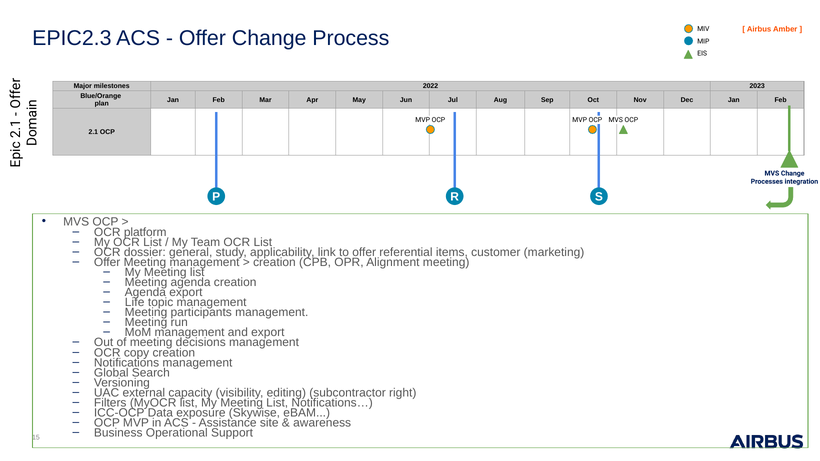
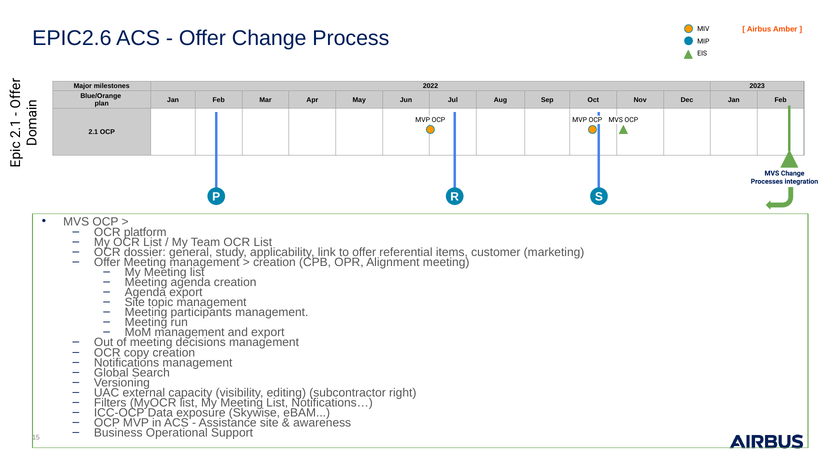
EPIC2.3: EPIC2.3 -> EPIC2.6
Life at (135, 303): Life -> Site
